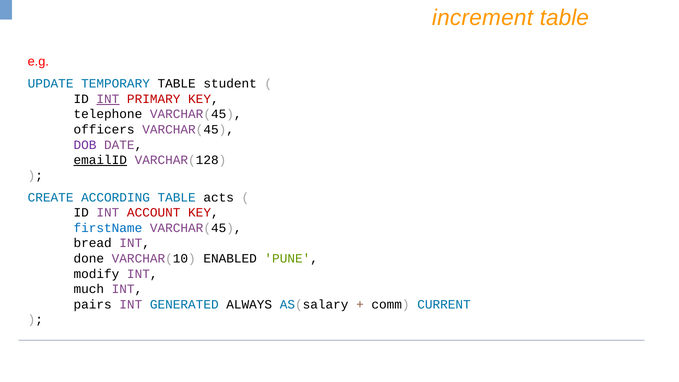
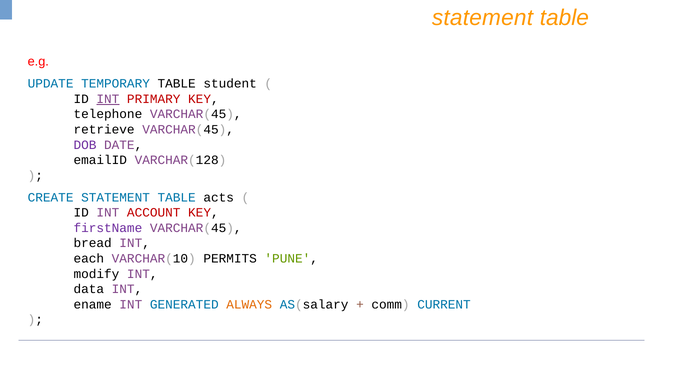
increment at (482, 18): increment -> statement
officers: officers -> retrieve
emailID underline: present -> none
CREATE ACCORDING: ACCORDING -> STATEMENT
firstName colour: blue -> purple
done: done -> each
ENABLED: ENABLED -> PERMITS
much: much -> data
pairs: pairs -> ename
ALWAYS colour: black -> orange
